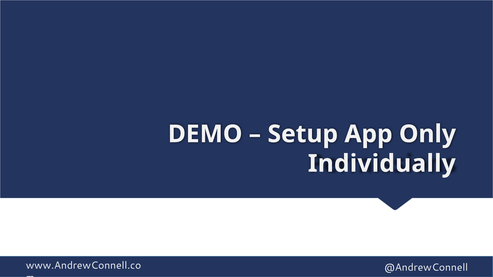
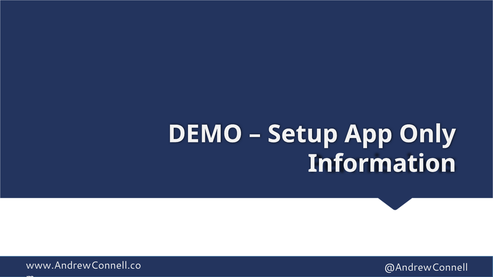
Individually: Individually -> Information
